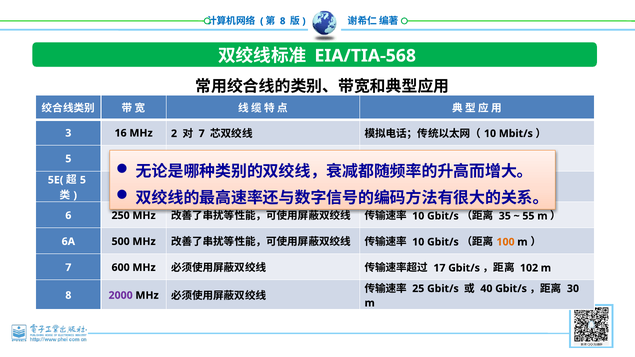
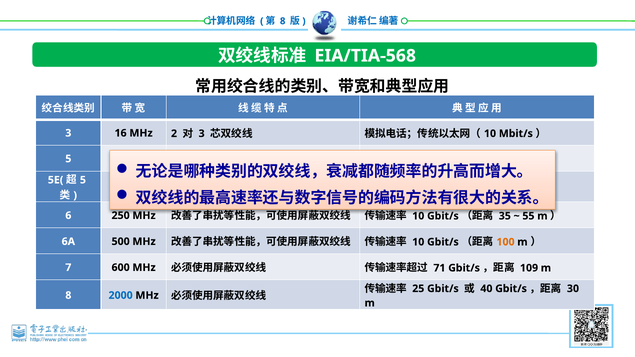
7 at (202, 134): 7 -> 3
17: 17 -> 71
102: 102 -> 109
2000 colour: purple -> blue
